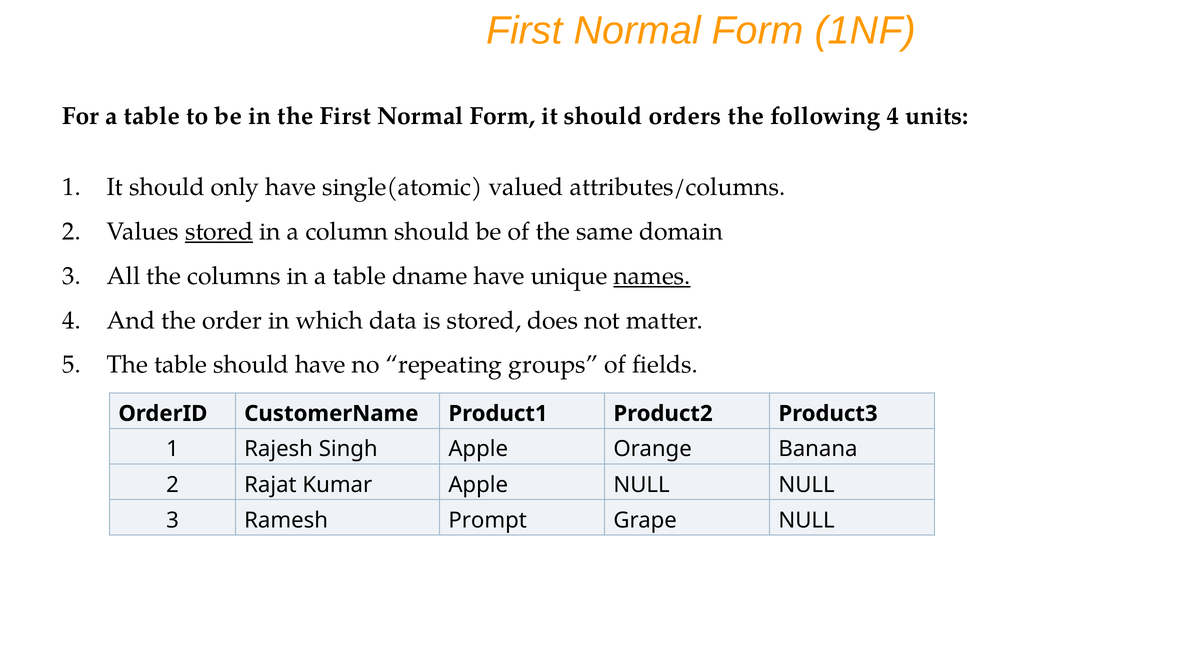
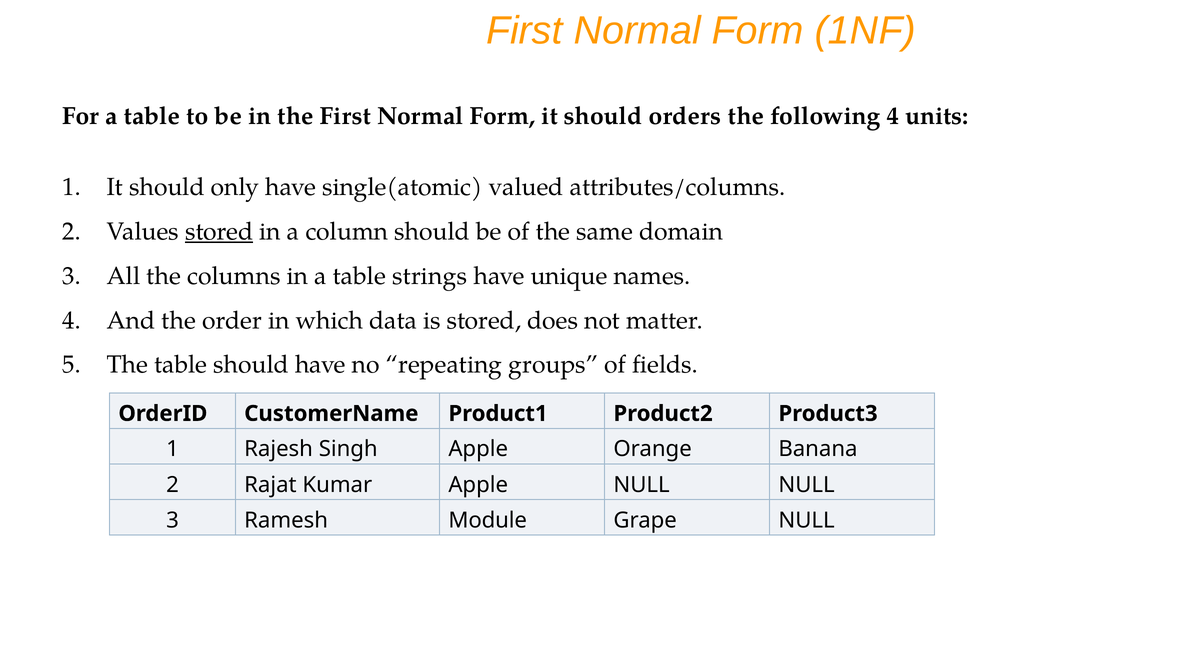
dname: dname -> strings
names underline: present -> none
Prompt: Prompt -> Module
